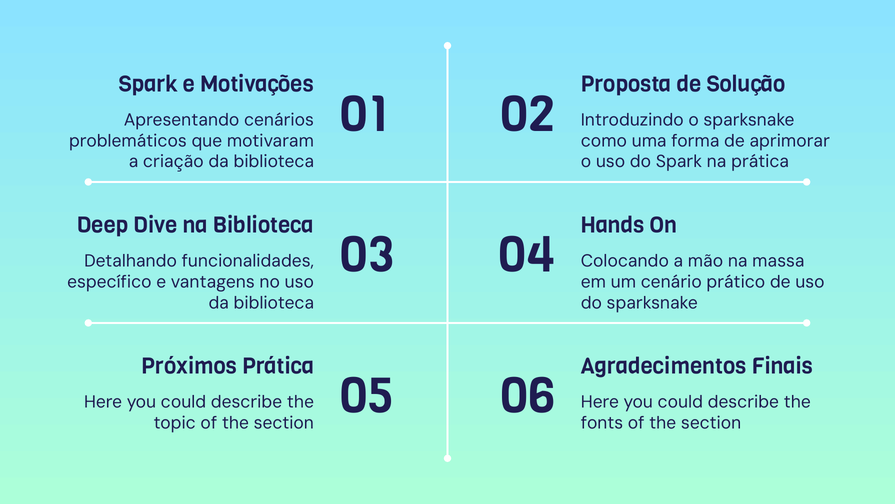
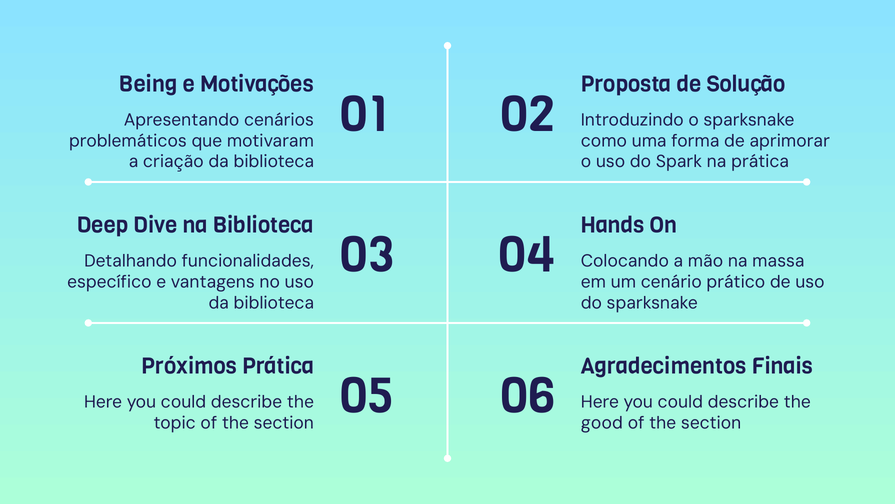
Spark at (148, 84): Spark -> Being
fonts: fonts -> good
